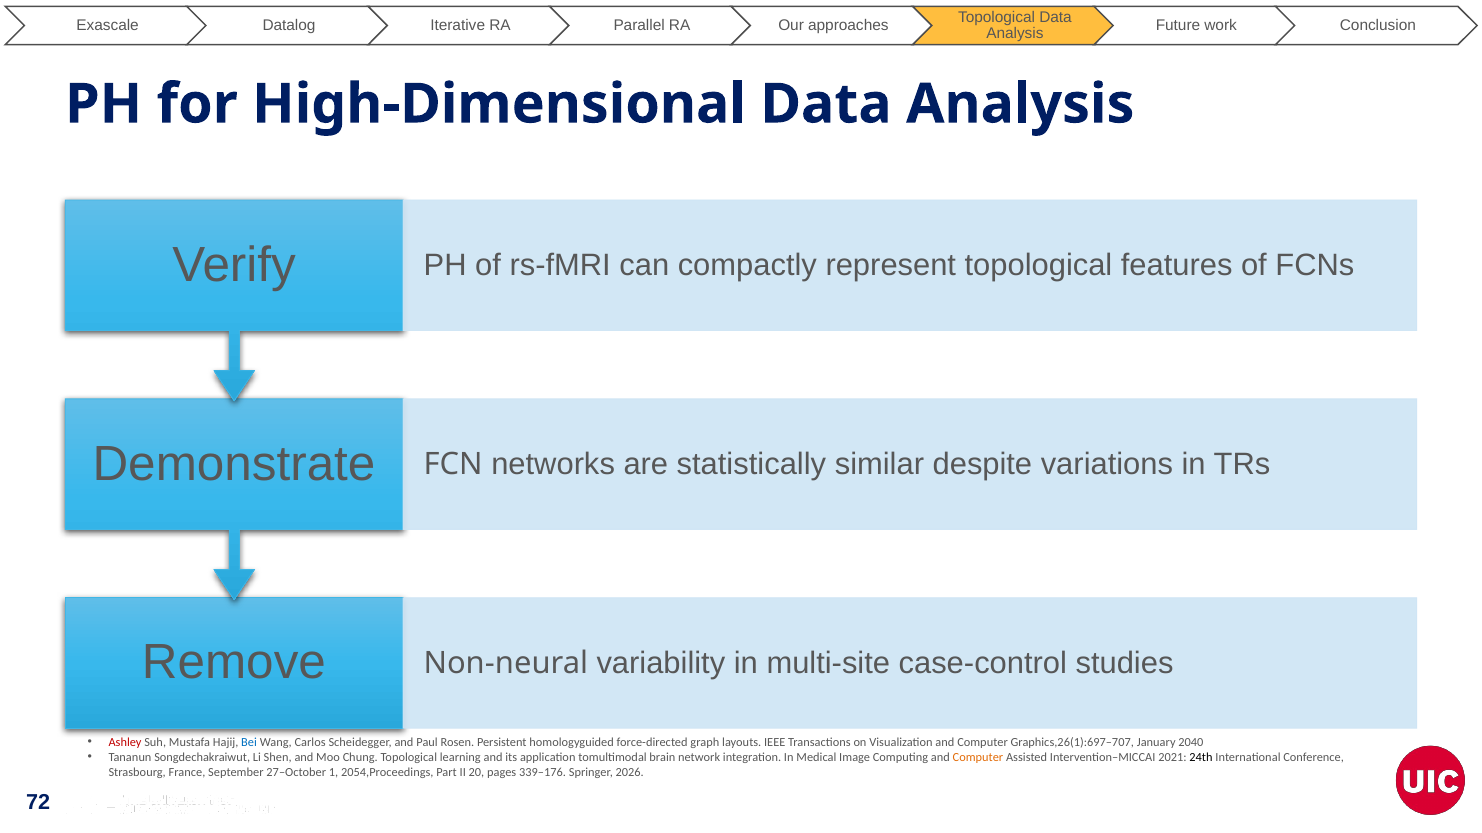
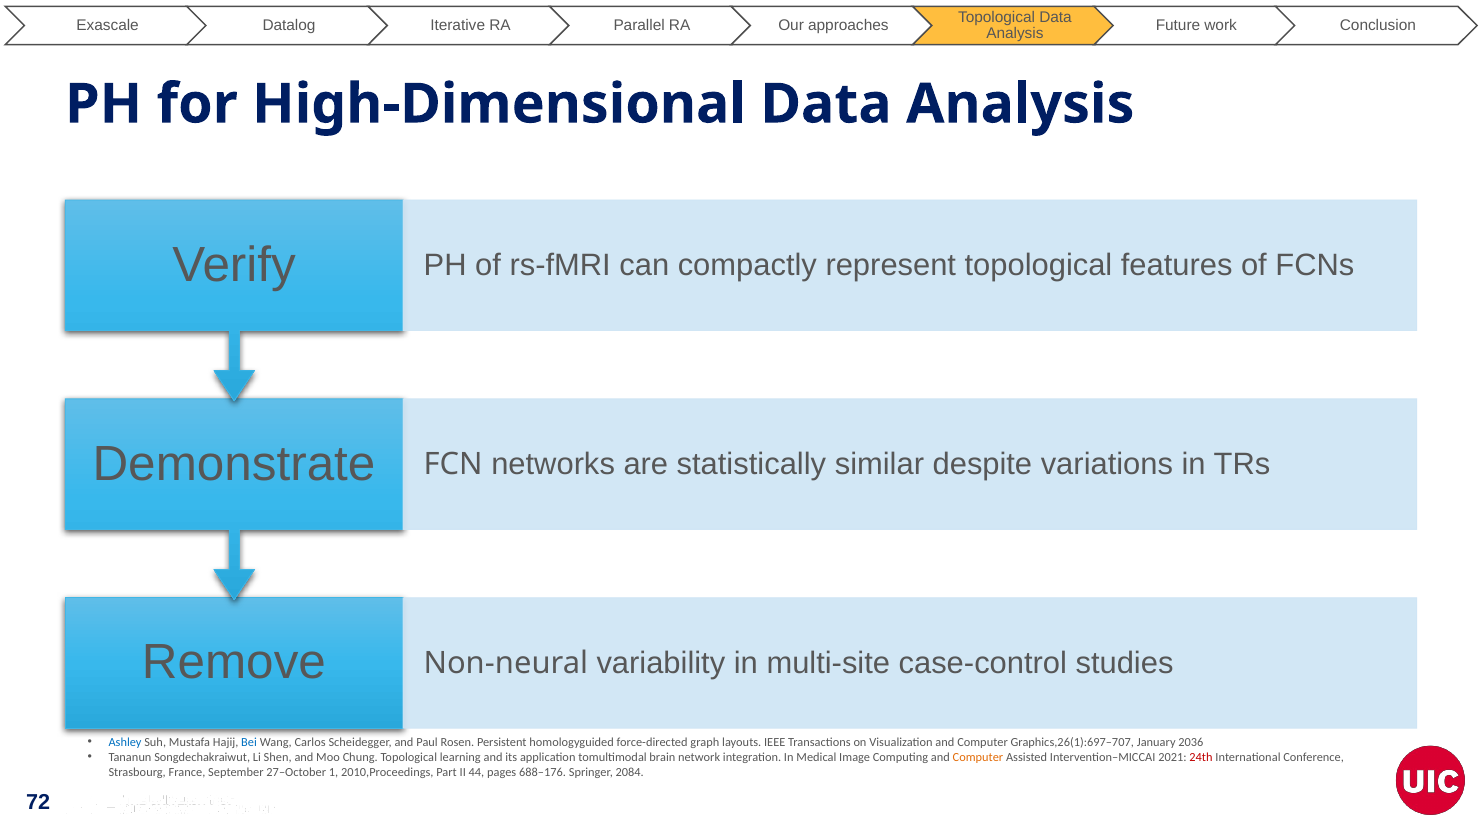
Ashley colour: red -> blue
2040: 2040 -> 2036
24th colour: black -> red
2054,Proceedings: 2054,Proceedings -> 2010,Proceedings
20: 20 -> 44
339–176: 339–176 -> 688–176
2026: 2026 -> 2084
